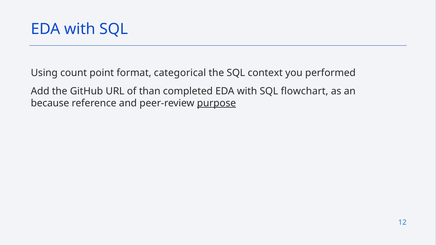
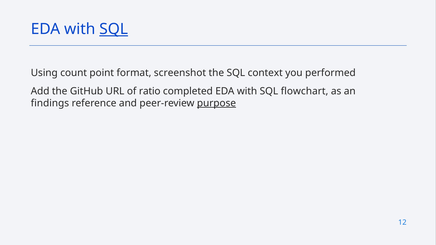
SQL at (114, 29) underline: none -> present
categorical: categorical -> screenshot
than: than -> ratio
because: because -> findings
